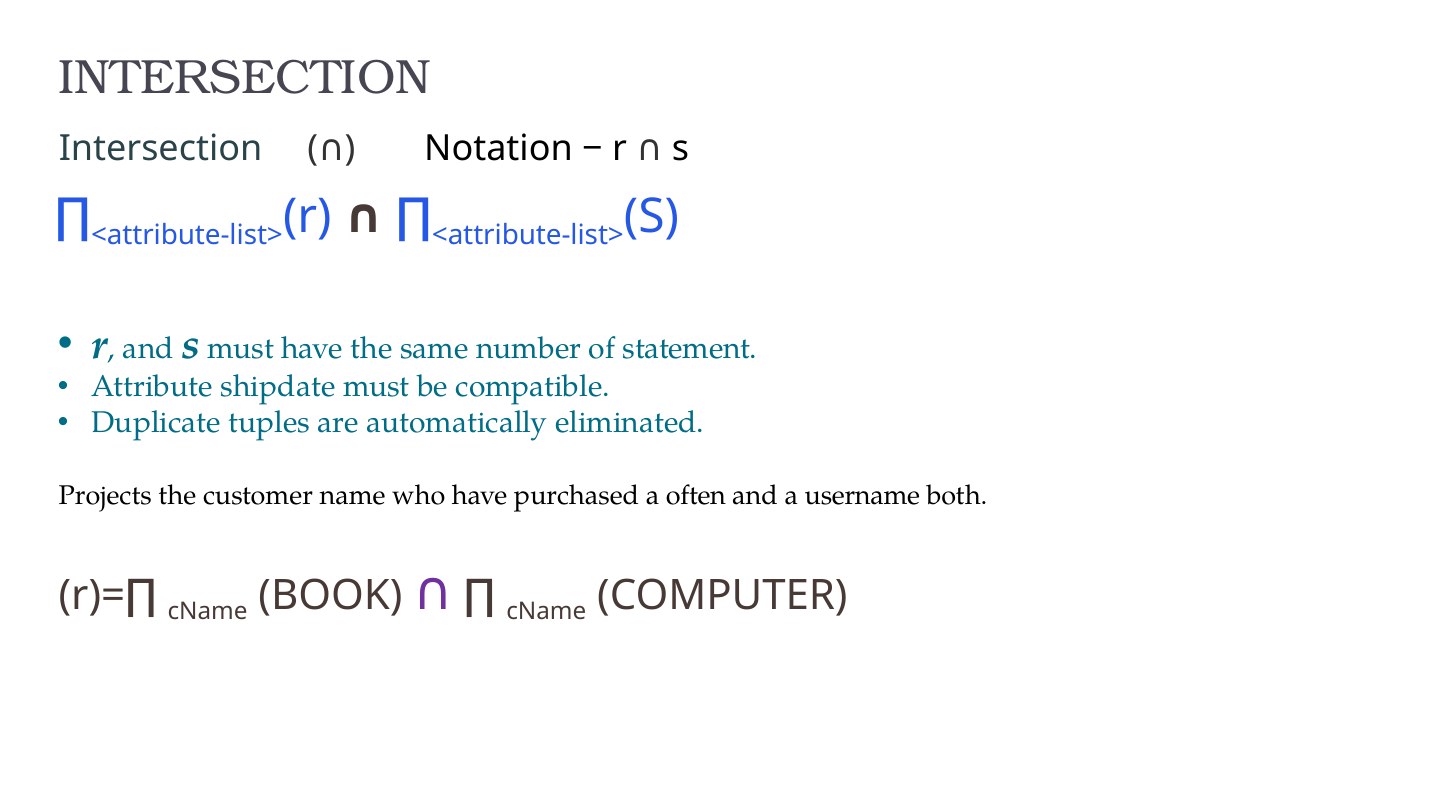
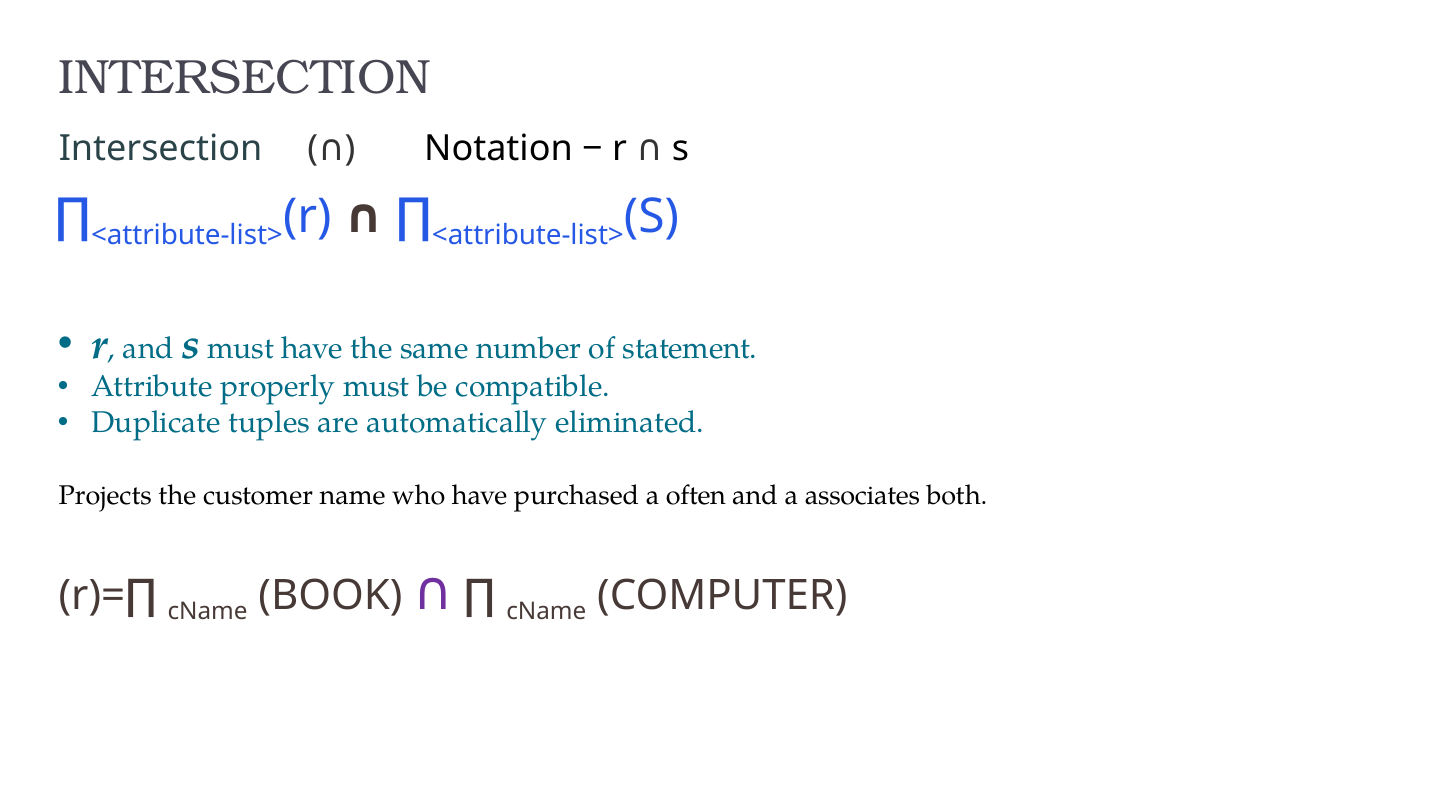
shipdate: shipdate -> properly
username: username -> associates
